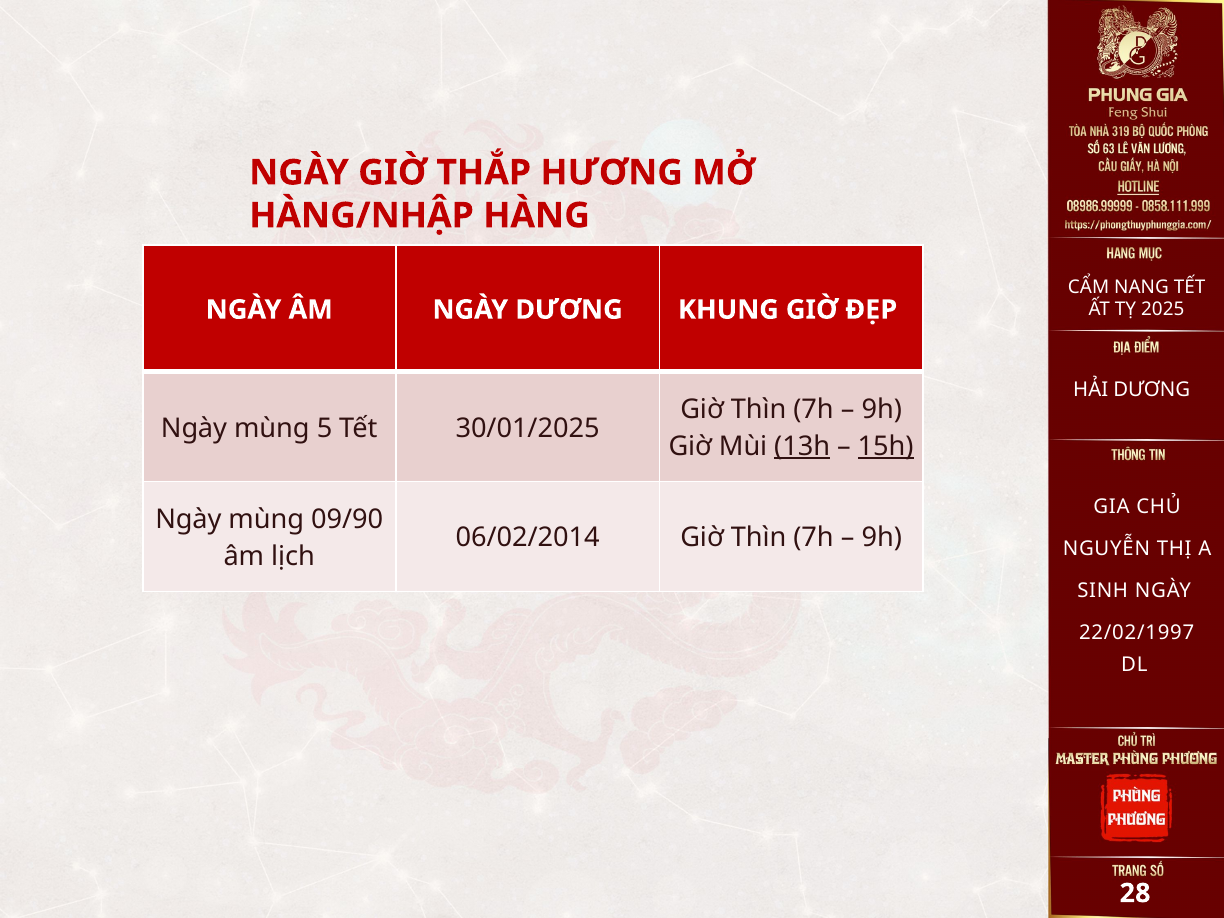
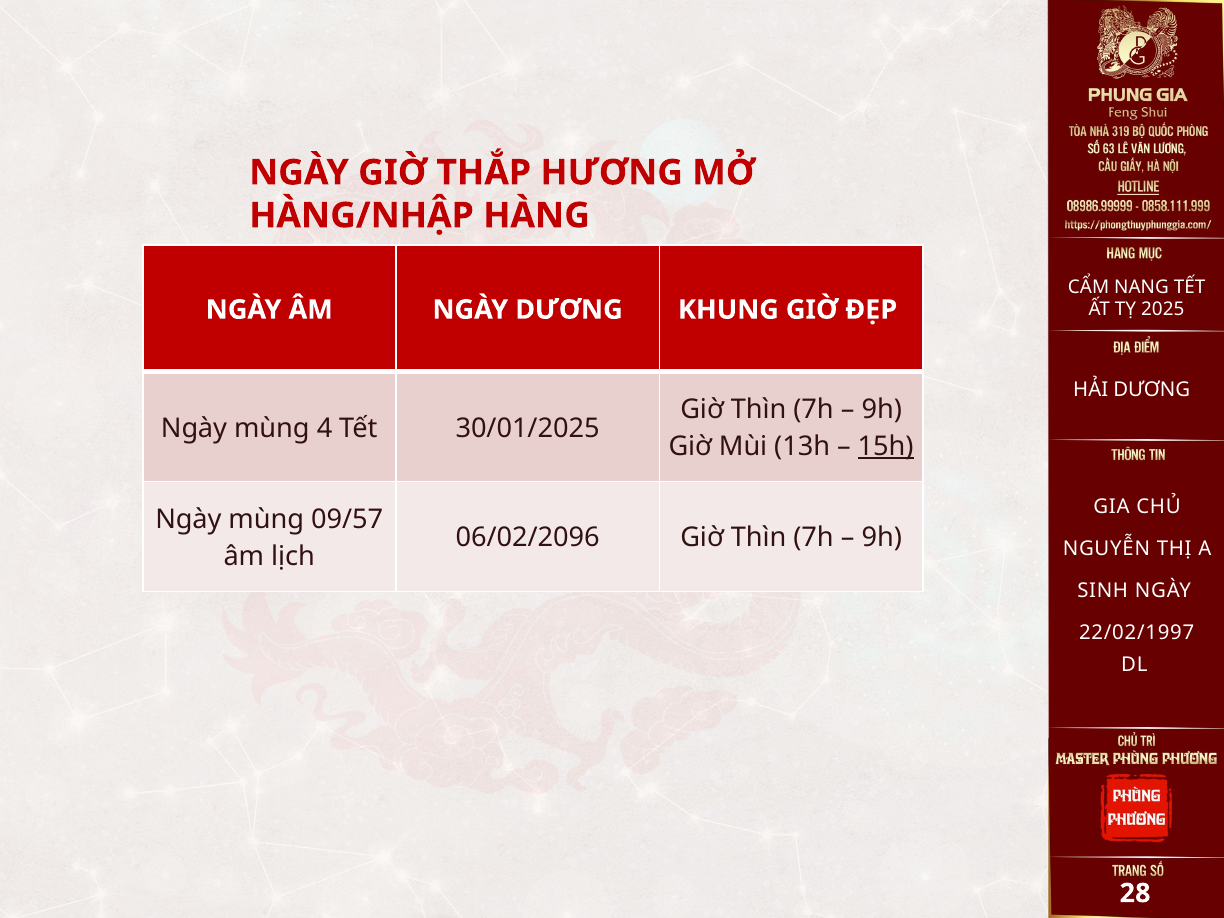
5: 5 -> 4
13h underline: present -> none
09/90: 09/90 -> 09/57
06/02/2014: 06/02/2014 -> 06/02/2096
